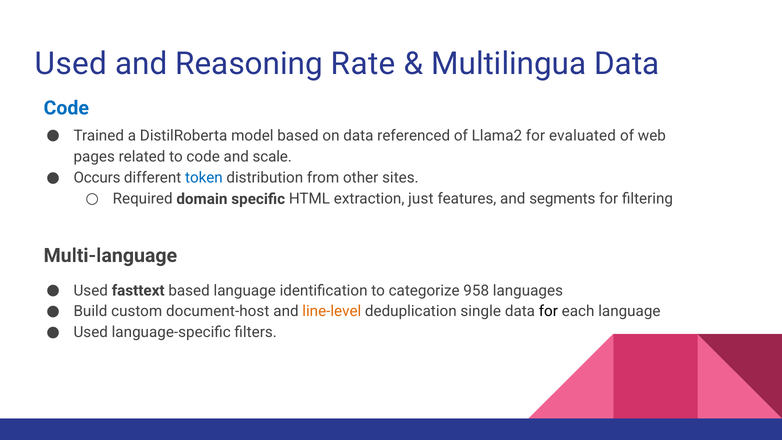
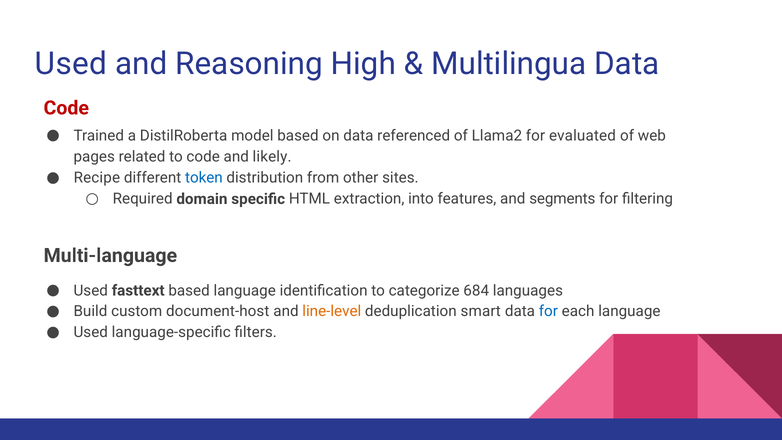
Rate: Rate -> High
Code at (66, 108) colour: blue -> red
scale: scale -> likely
Occurs: Occurs -> Recipe
just: just -> into
958: 958 -> 684
single: single -> smart
for at (548, 311) colour: black -> blue
